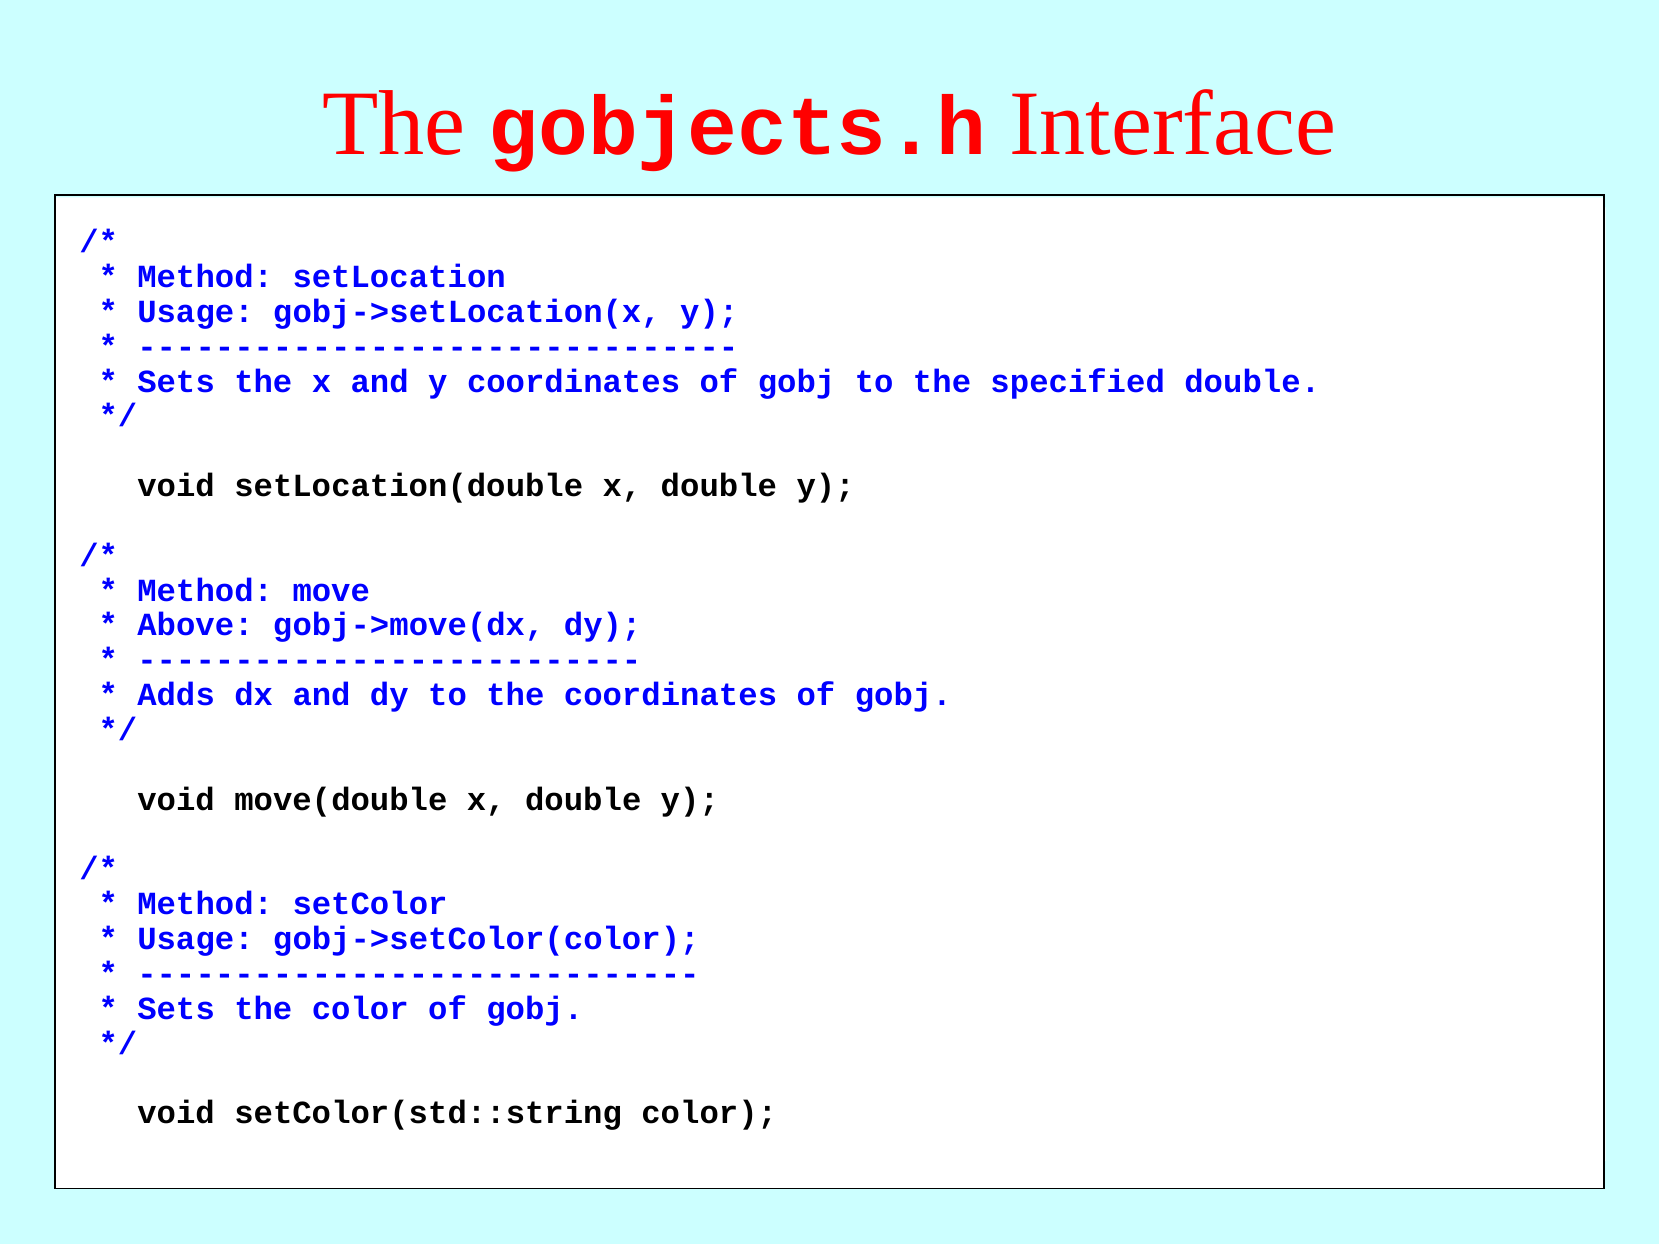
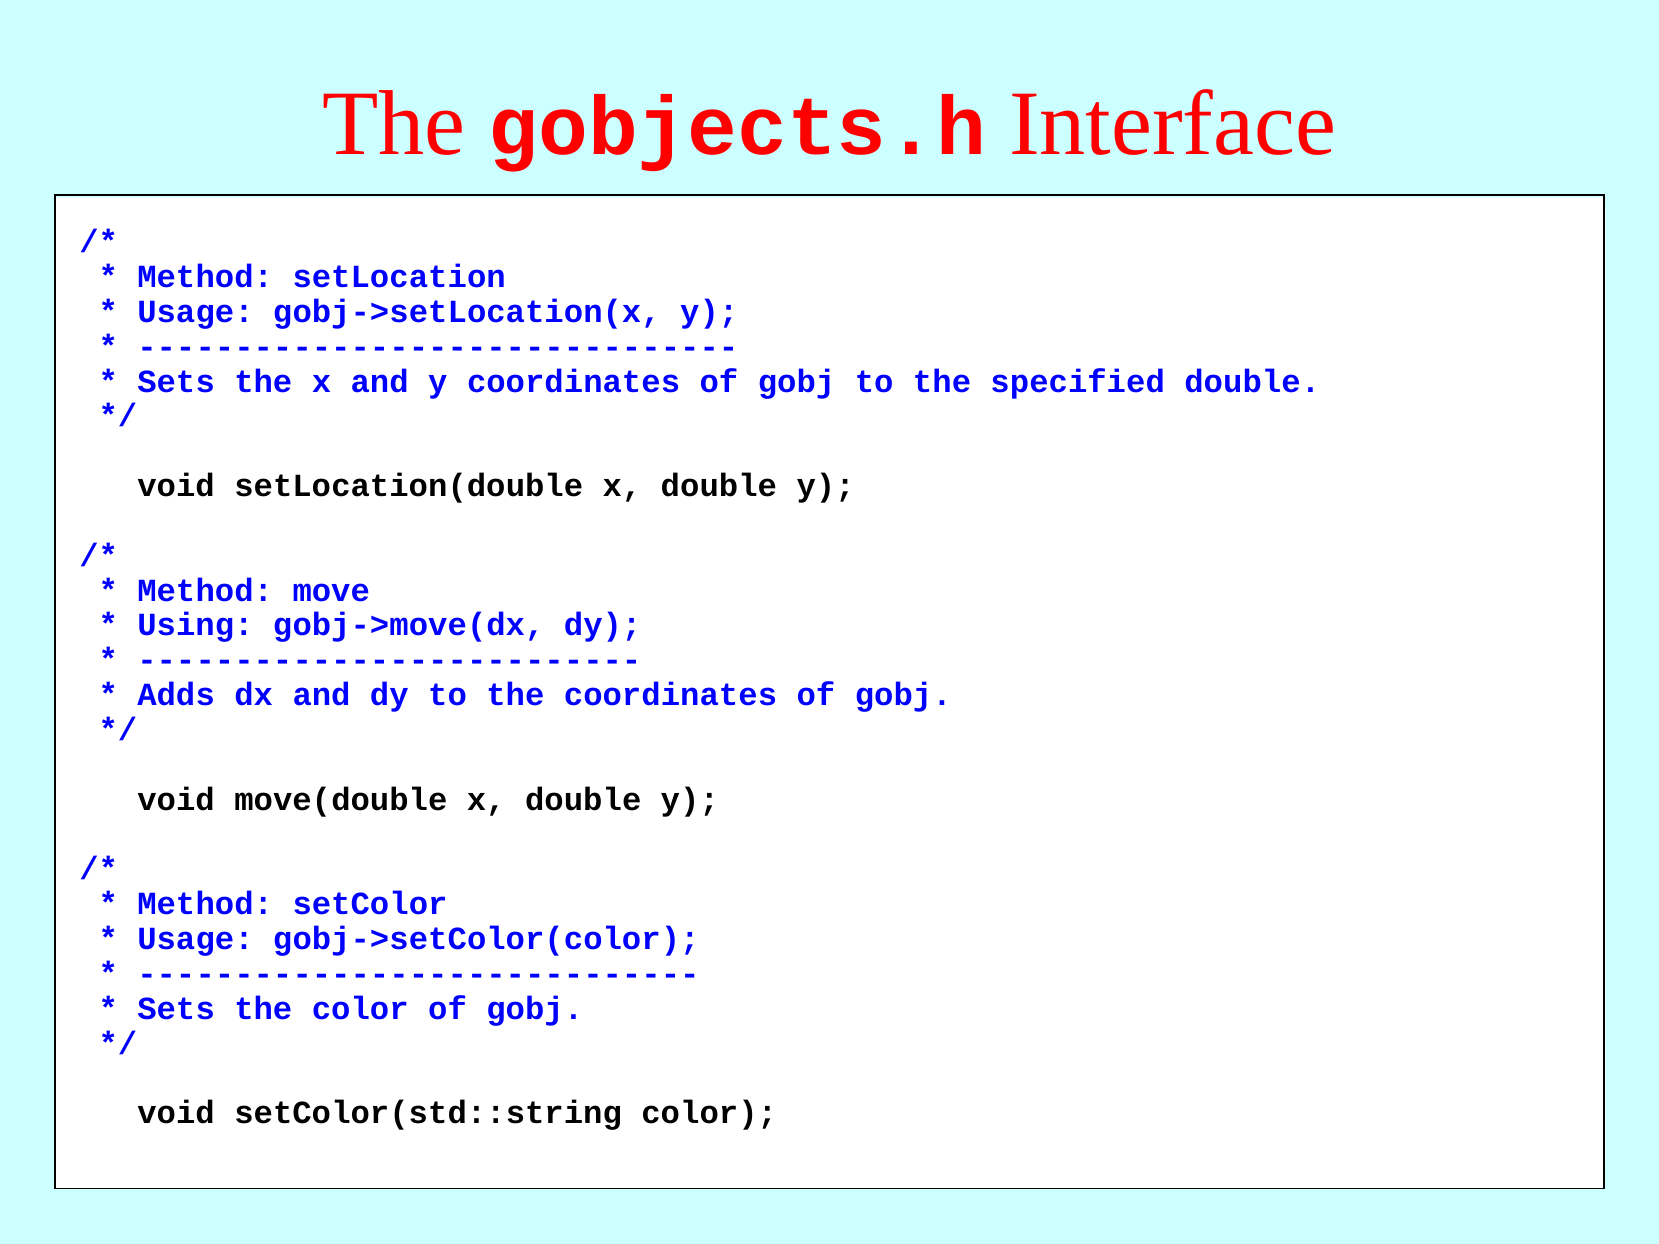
Above: Above -> Using
